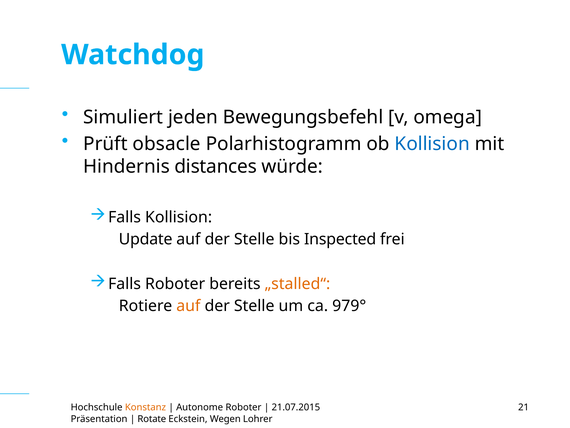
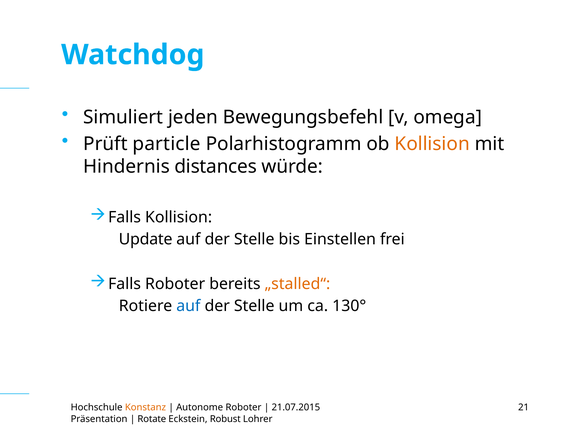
obsacle: obsacle -> particle
Kollision at (432, 144) colour: blue -> orange
Inspected: Inspected -> Einstellen
auf at (188, 306) colour: orange -> blue
979°: 979° -> 130°
Wegen: Wegen -> Robust
